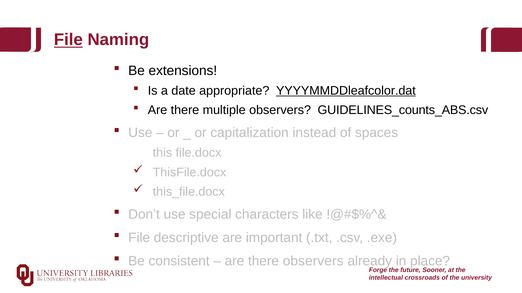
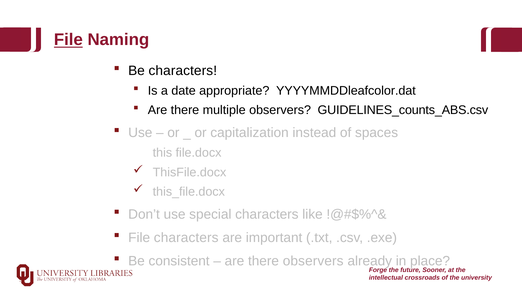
Be extensions: extensions -> characters
YYYYMMDDleafcolor.dat underline: present -> none
File descriptive: descriptive -> characters
